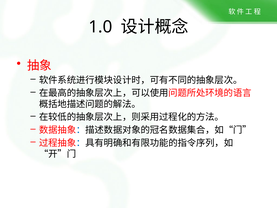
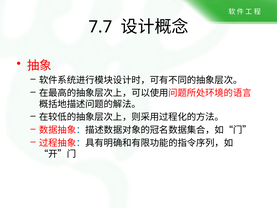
1.0: 1.0 -> 7.7
